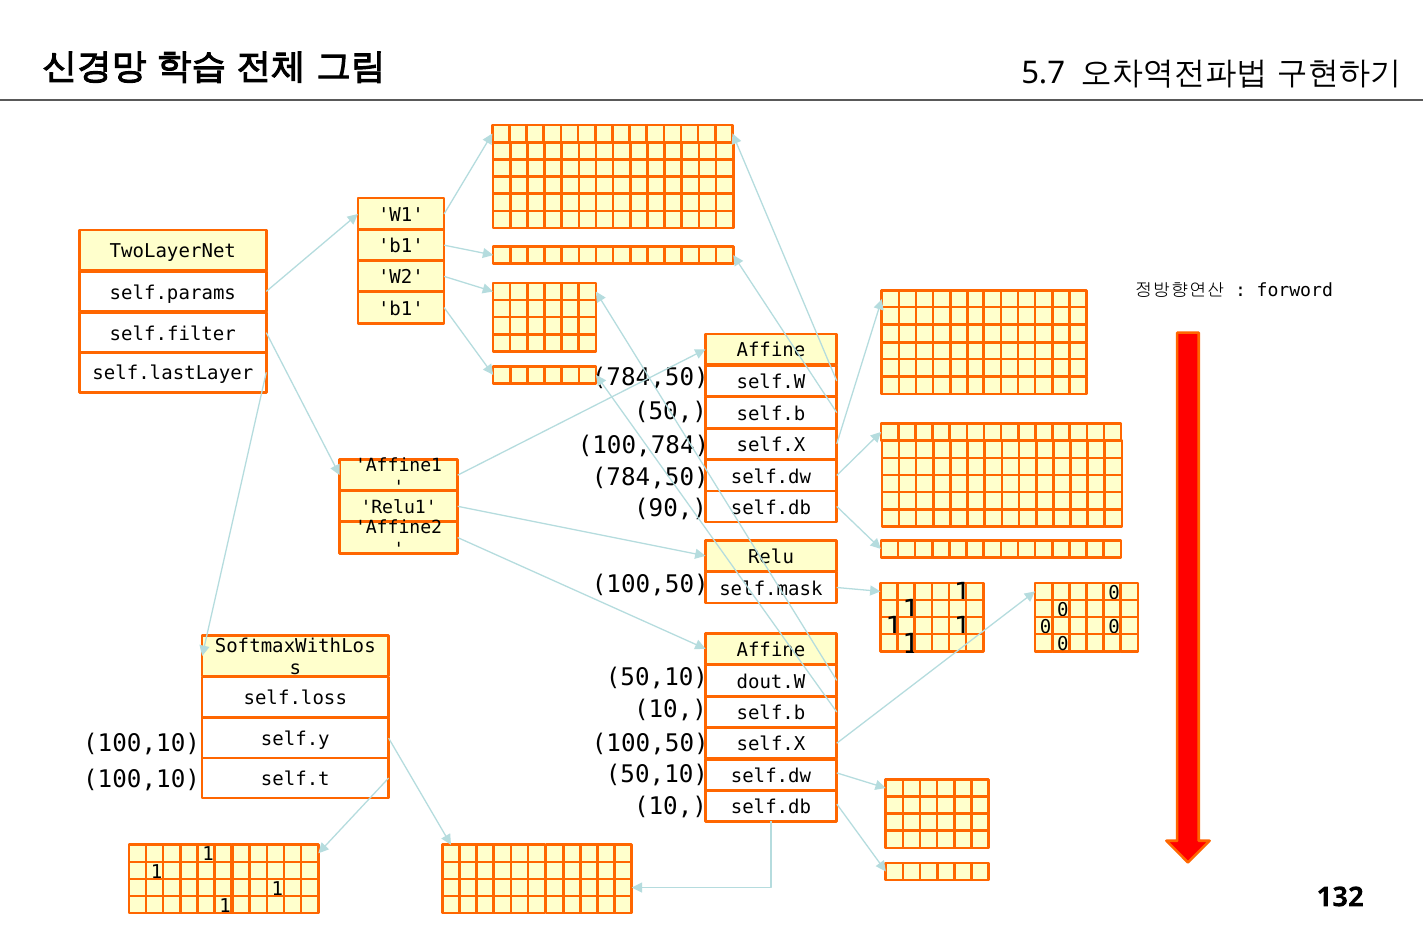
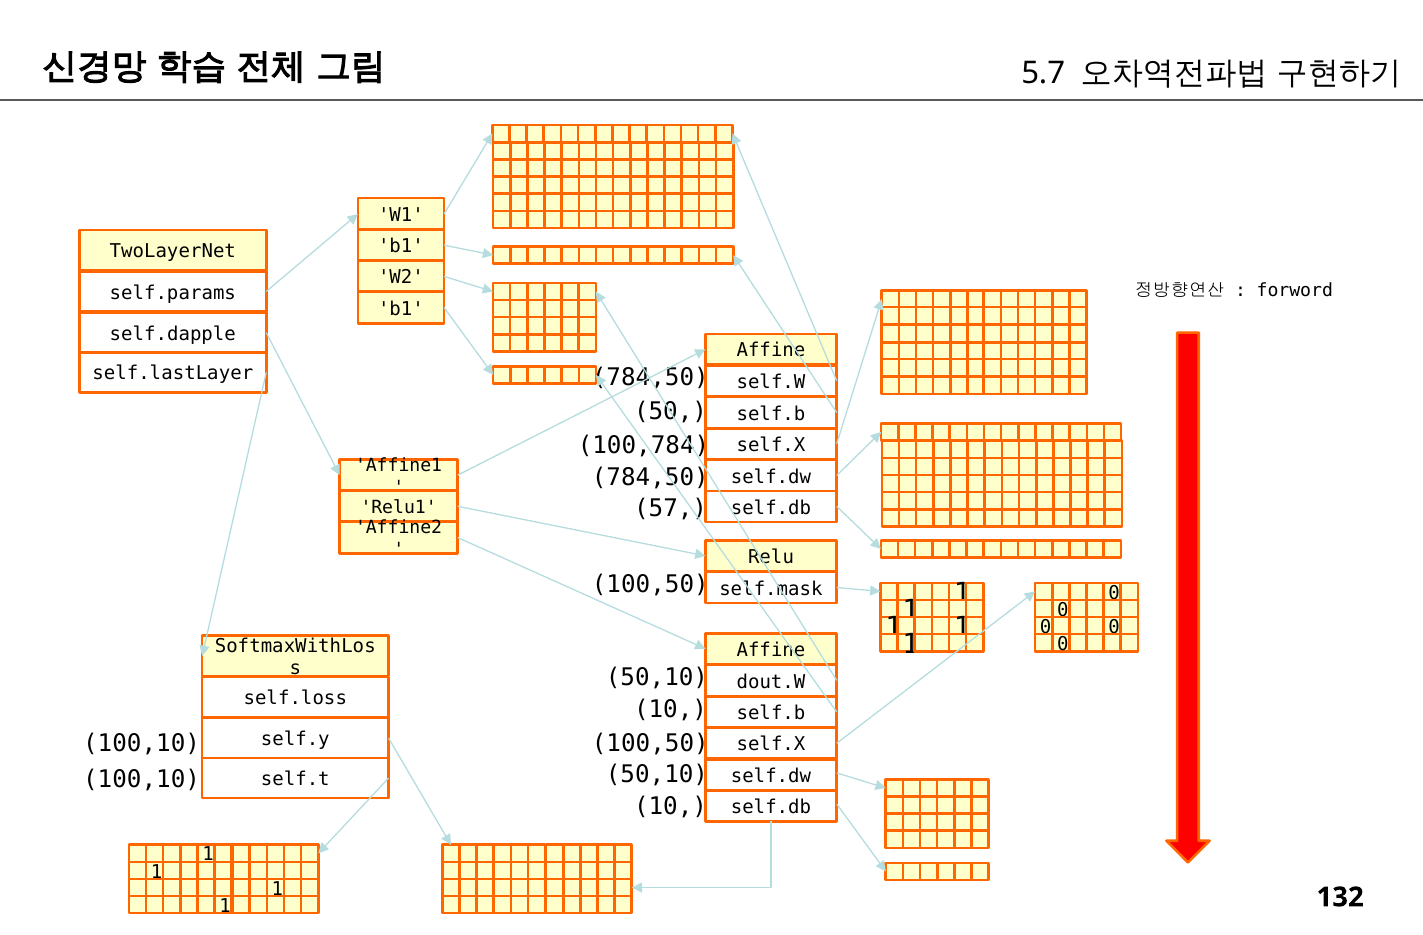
self.filter: self.filter -> self.dapple
90: 90 -> 57
